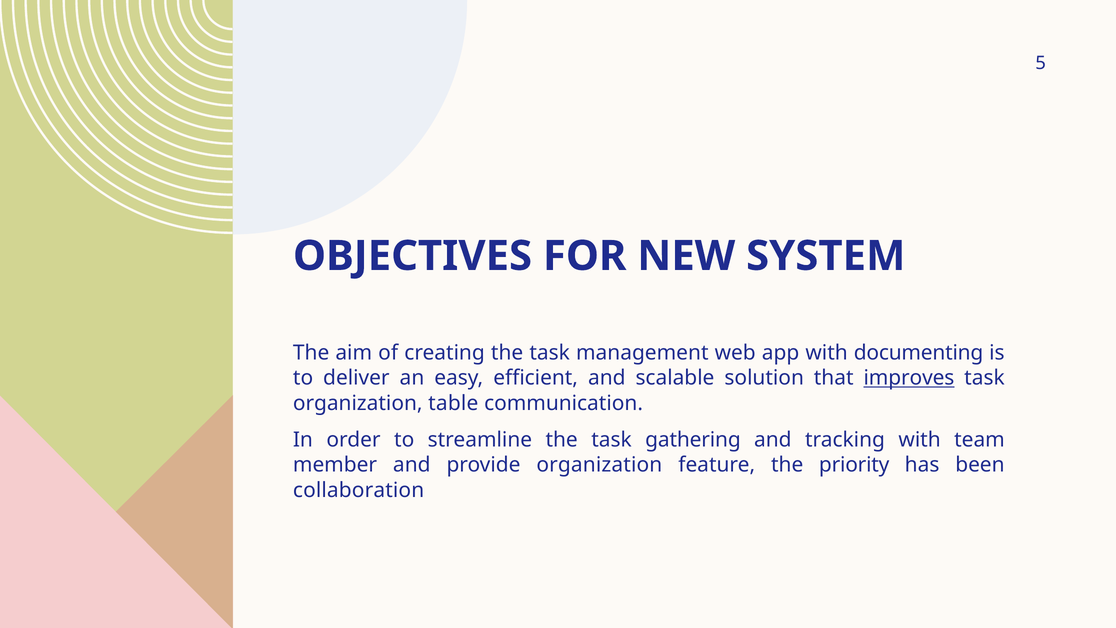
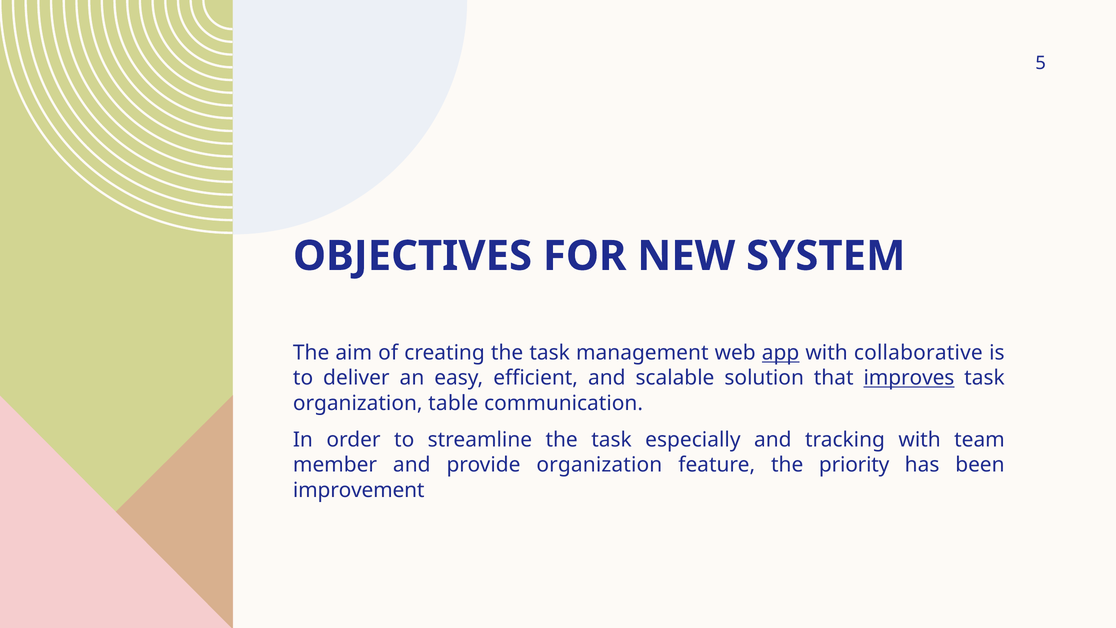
app underline: none -> present
documenting: documenting -> collaborative
gathering: gathering -> especially
collaboration: collaboration -> improvement
